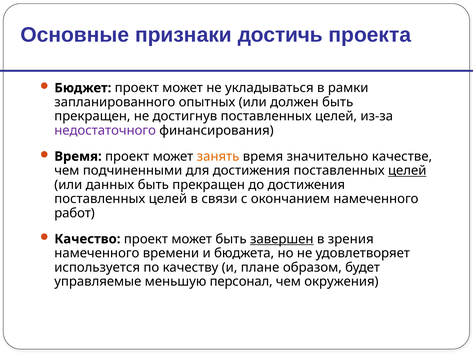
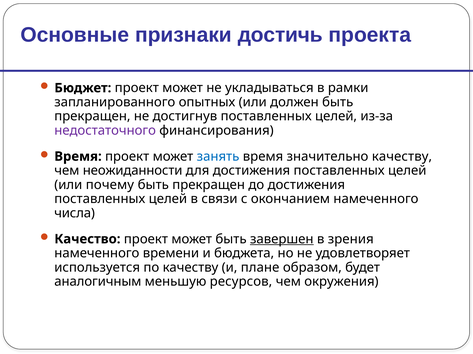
занять colour: orange -> blue
значительно качестве: качестве -> качеству
подчиненными: подчиненными -> неожиданности
целей at (407, 171) underline: present -> none
данных: данных -> почему
работ: работ -> числа
управляемые: управляемые -> аналогичным
персонал: персонал -> ресурсов
